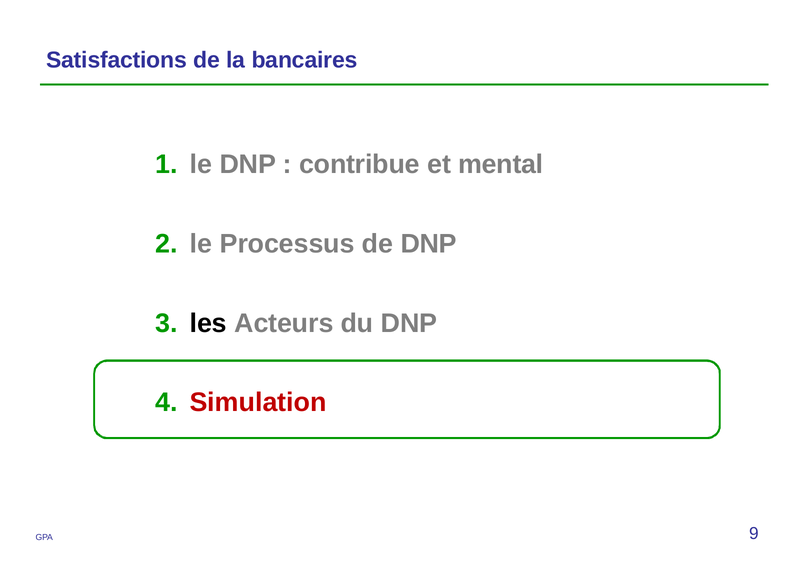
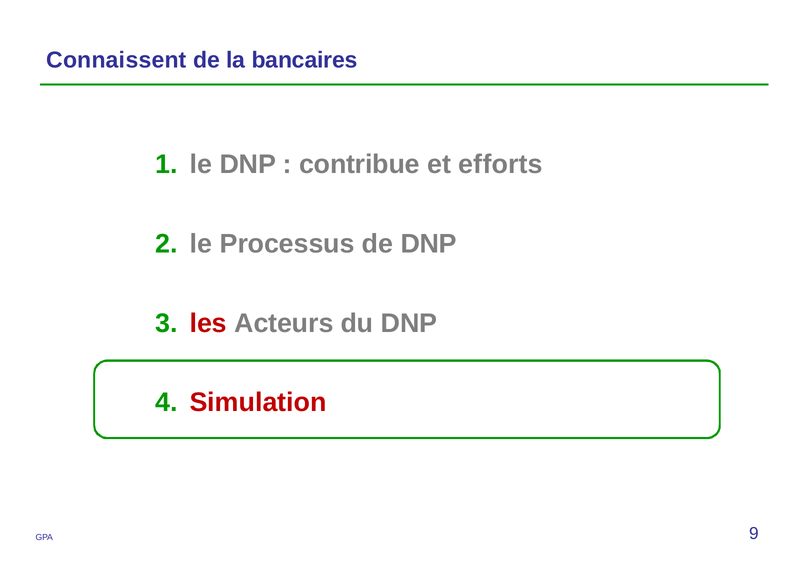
Satisfactions: Satisfactions -> Connaissent
mental: mental -> efforts
les colour: black -> red
